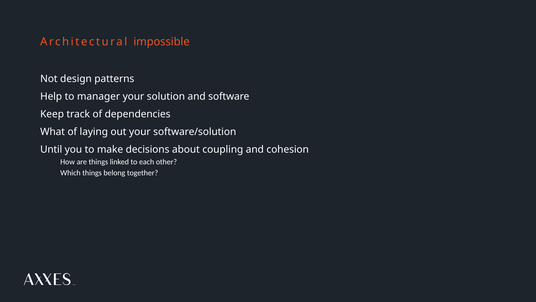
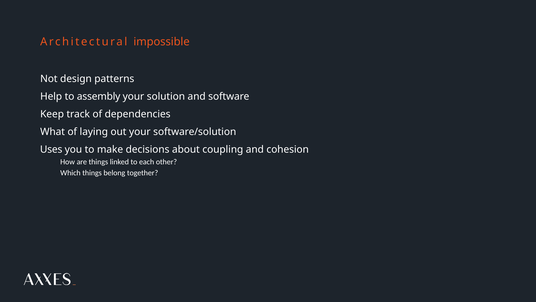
manager: manager -> assembly
Until: Until -> Uses
